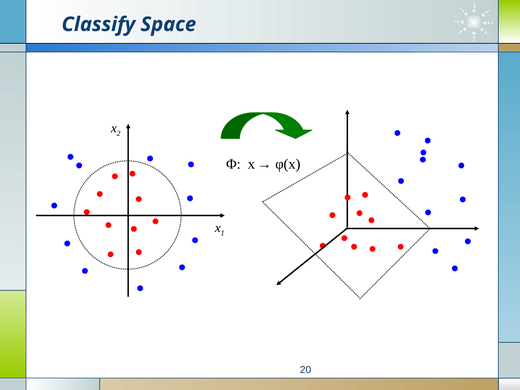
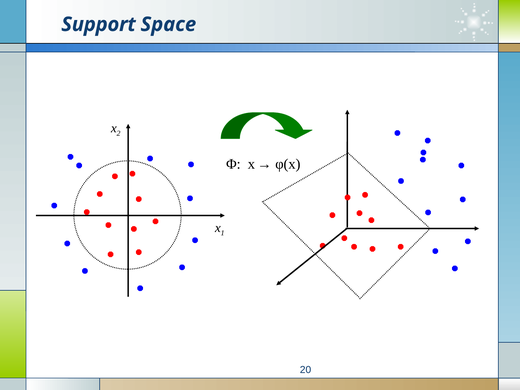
Classify: Classify -> Support
